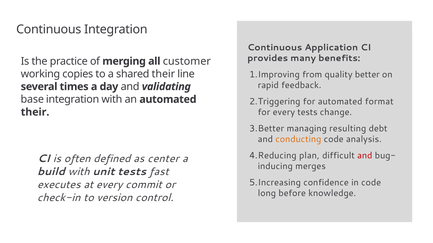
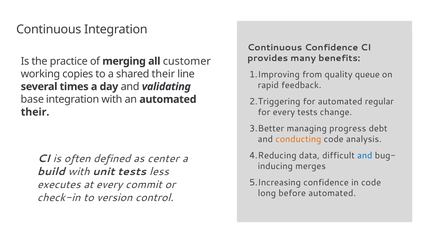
Continuous Application: Application -> Confidence
better: better -> queue
format: format -> regular
resulting: resulting -> progress
plan: plan -> data
and at (365, 156) colour: red -> blue
fast: fast -> less
before knowledge: knowledge -> automated
